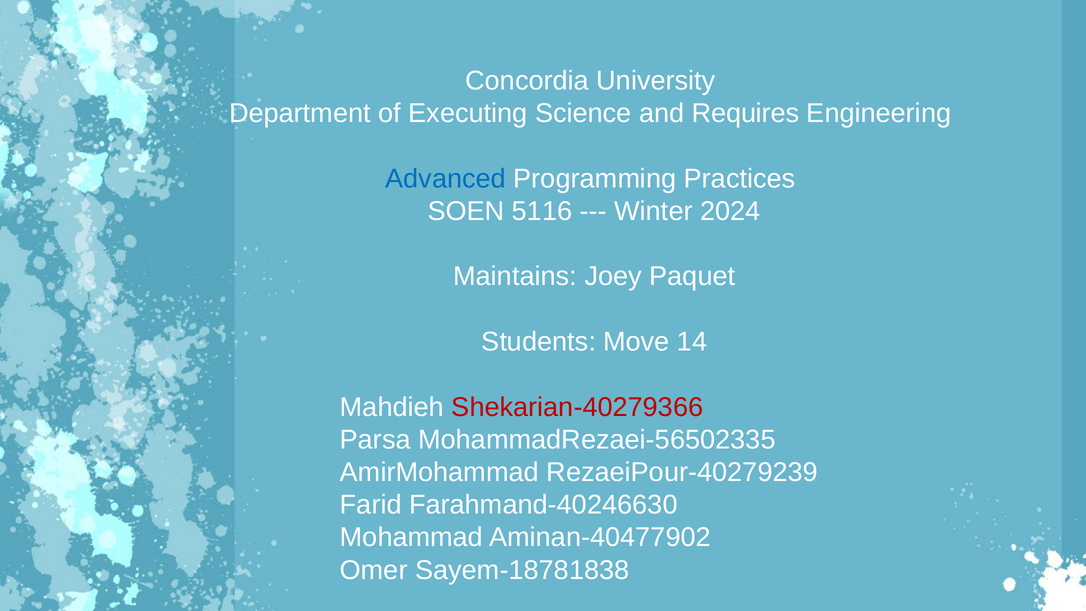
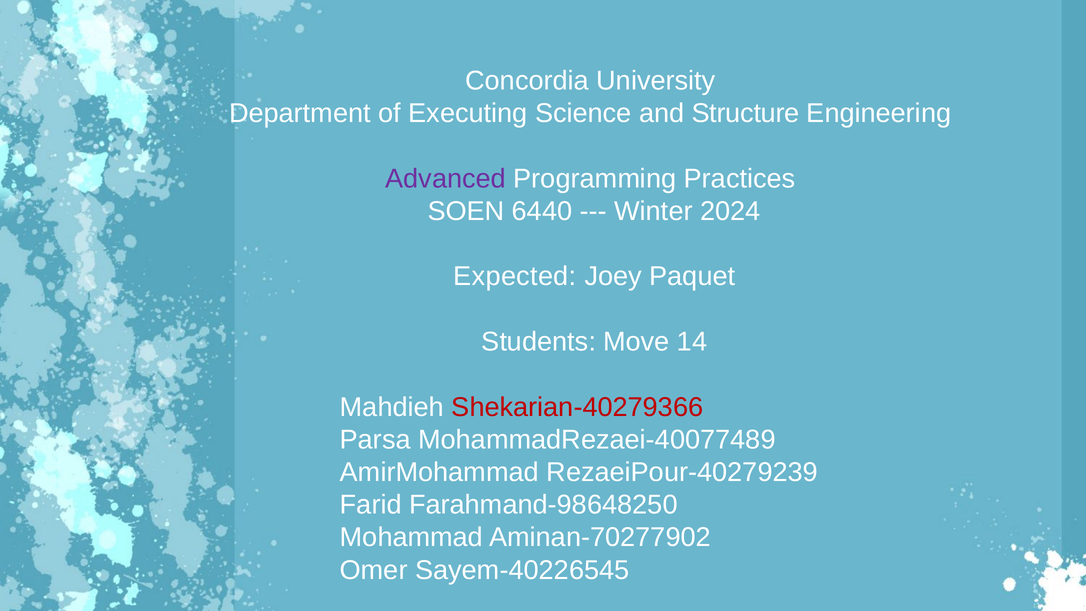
Requires: Requires -> Structure
Advanced colour: blue -> purple
5116: 5116 -> 6440
Maintains: Maintains -> Expected
MohammadRezaei-56502335: MohammadRezaei-56502335 -> MohammadRezaei-40077489
Farahmand-40246630: Farahmand-40246630 -> Farahmand-98648250
Aminan-40477902: Aminan-40477902 -> Aminan-70277902
Sayem-18781838: Sayem-18781838 -> Sayem-40226545
